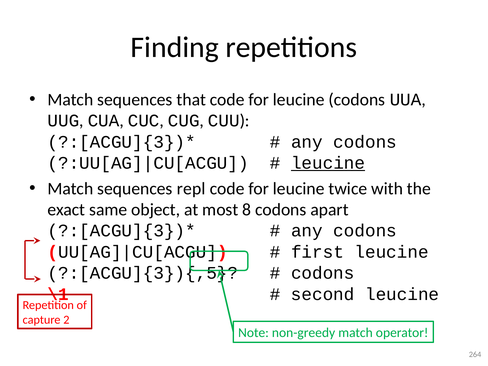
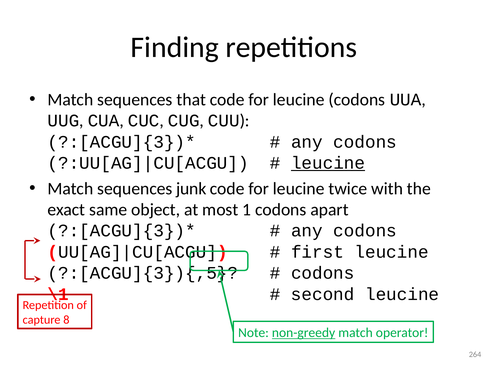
repl: repl -> junk
8: 8 -> 1
2: 2 -> 8
non-greedy underline: none -> present
